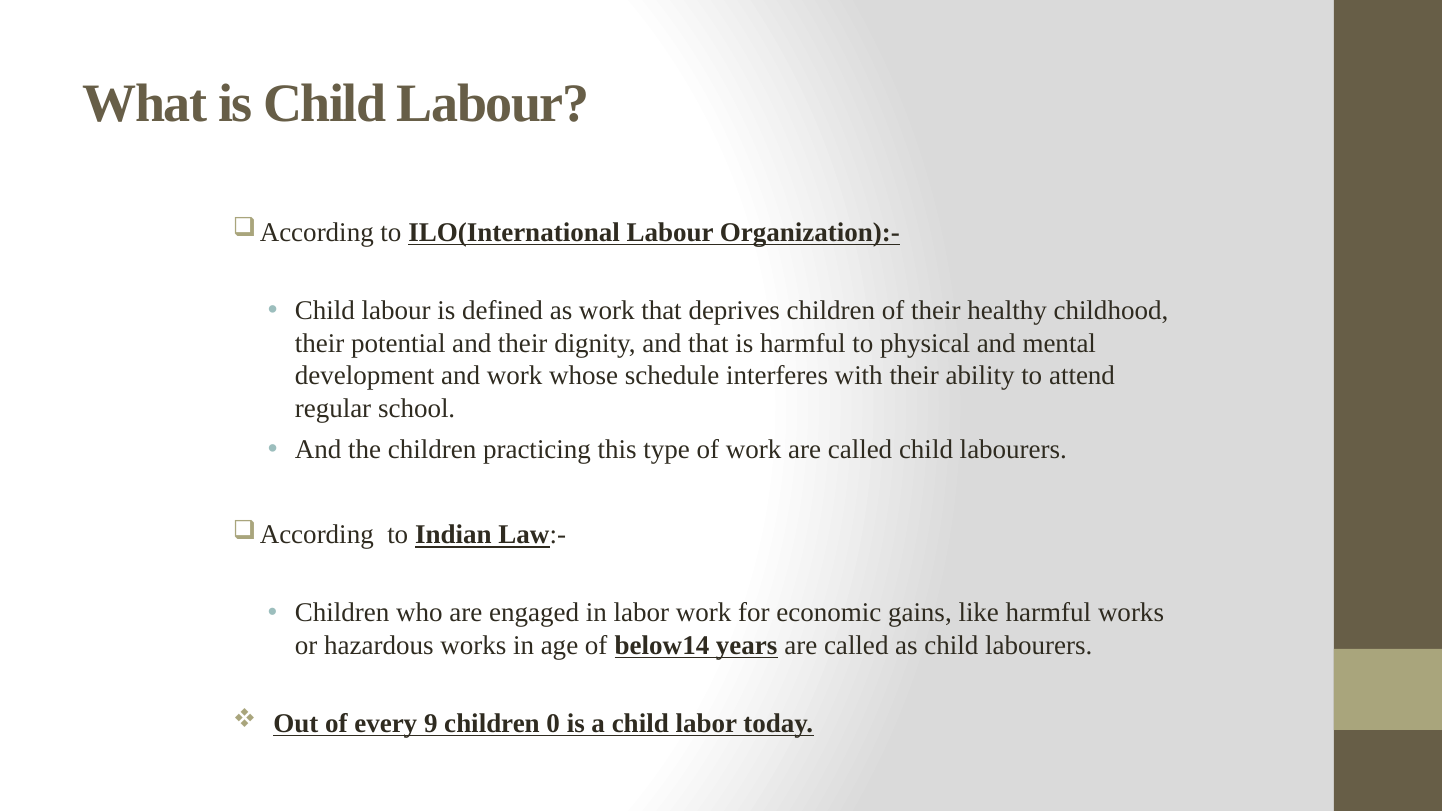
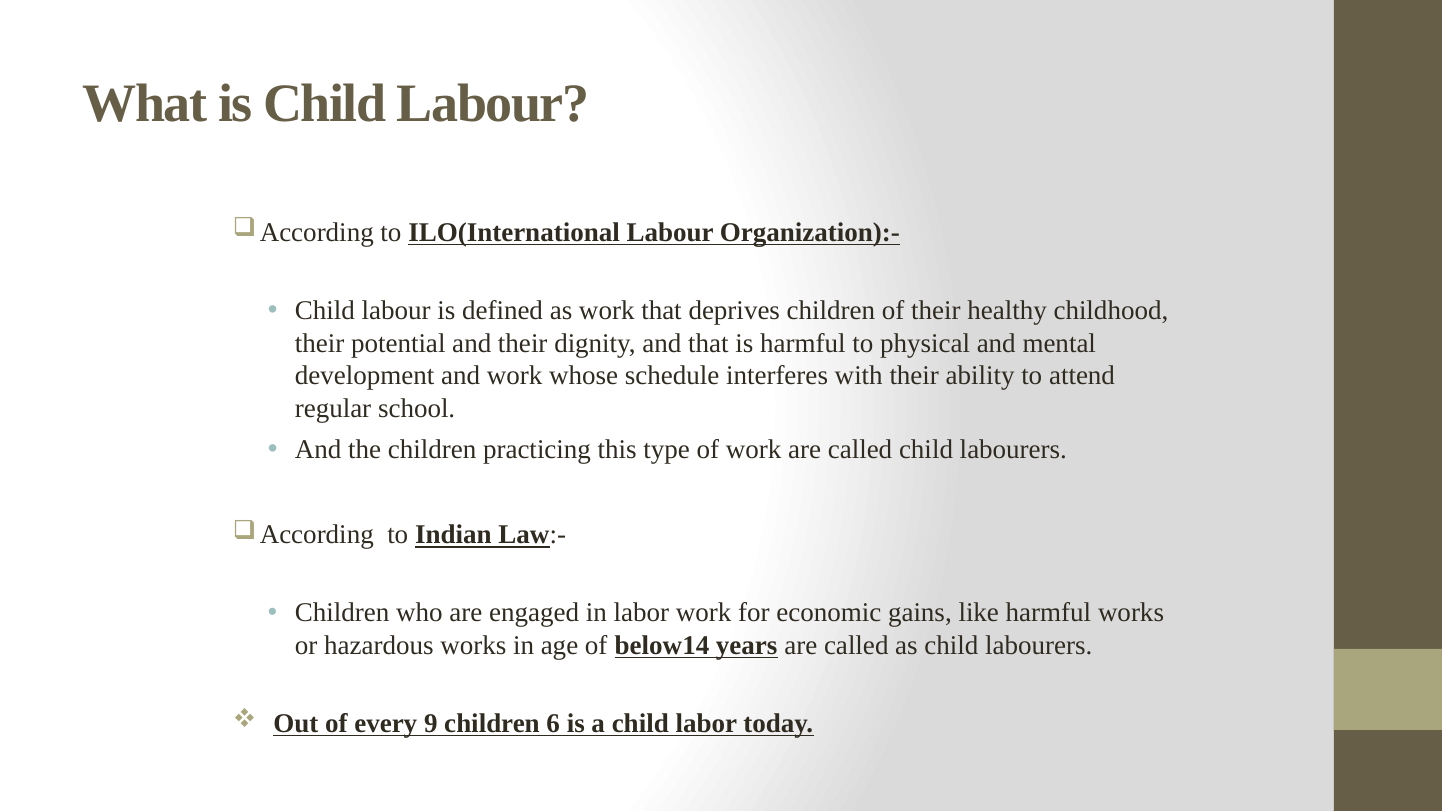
0: 0 -> 6
